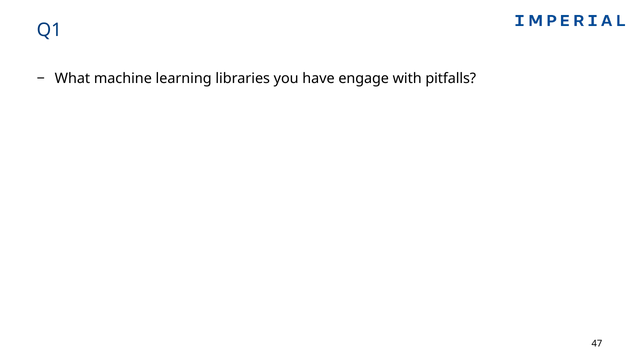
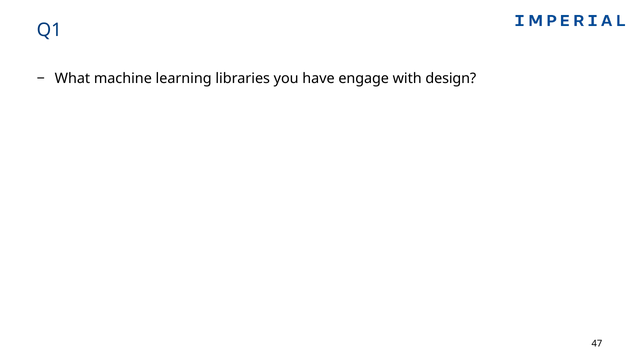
pitfalls: pitfalls -> design
